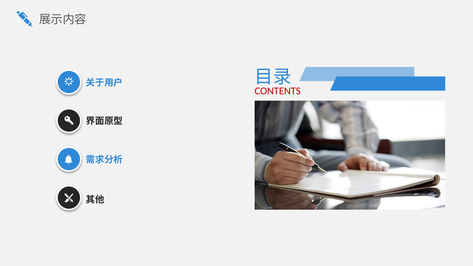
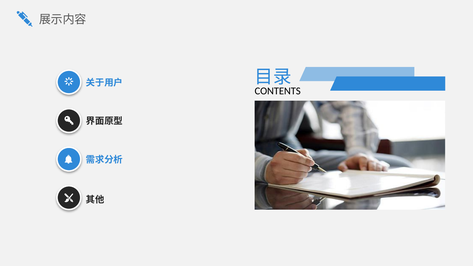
CONTENTS colour: red -> black
